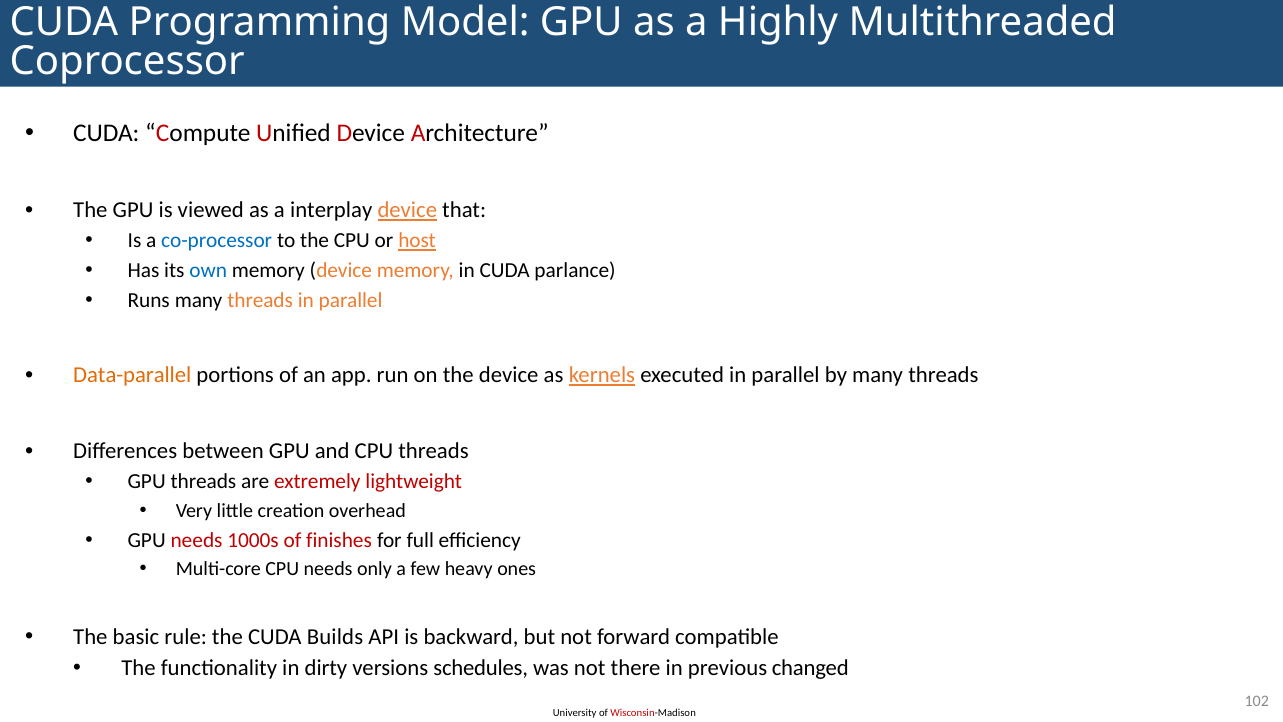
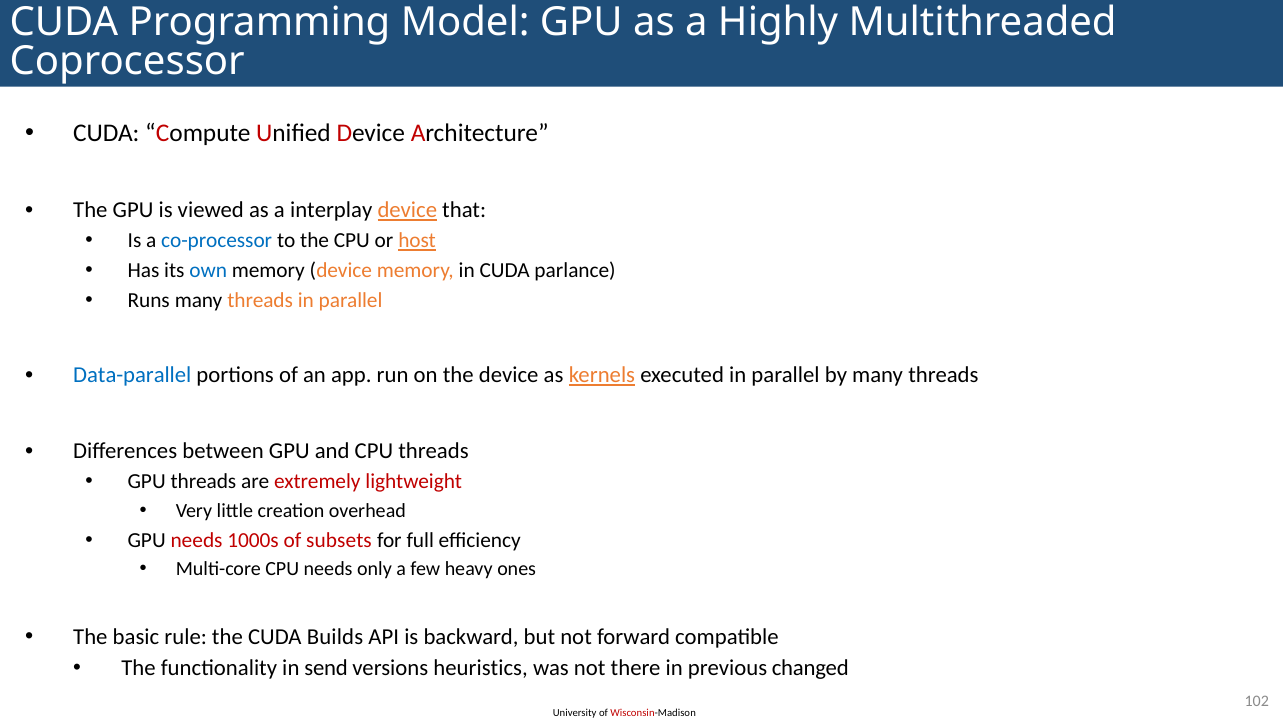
Data-parallel colour: orange -> blue
finishes: finishes -> subsets
dirty: dirty -> send
schedules: schedules -> heuristics
